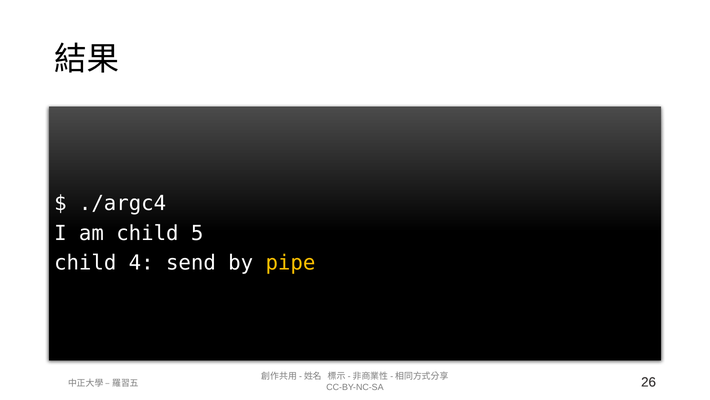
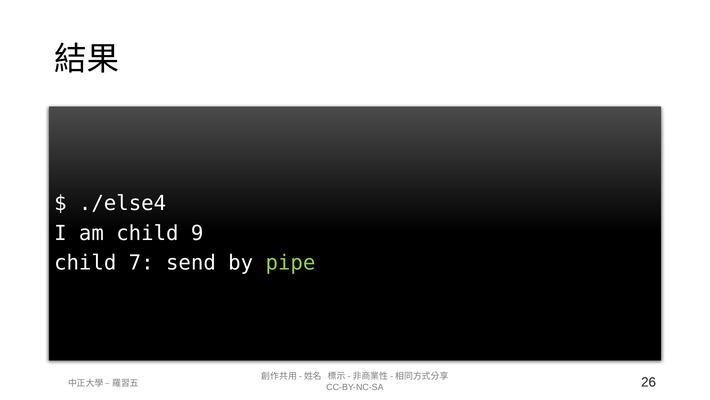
./argc4: ./argc4 -> ./else4
5: 5 -> 9
4: 4 -> 7
pipe colour: yellow -> light green
